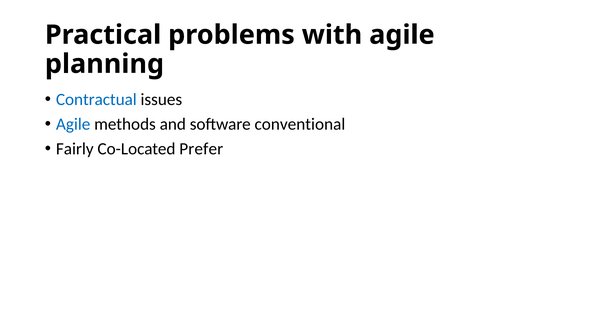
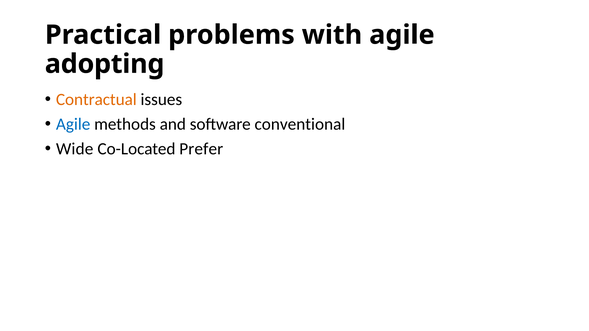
planning: planning -> adopting
Contractual colour: blue -> orange
Fairly: Fairly -> Wide
